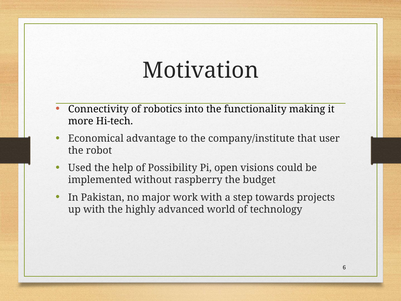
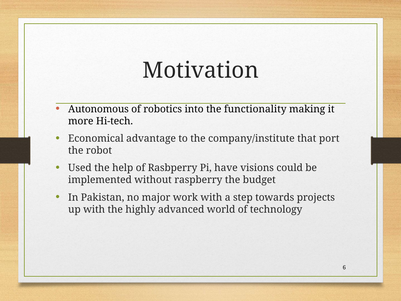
Connectivity: Connectivity -> Autonomous
user: user -> port
Possibility: Possibility -> Rasbperry
open: open -> have
